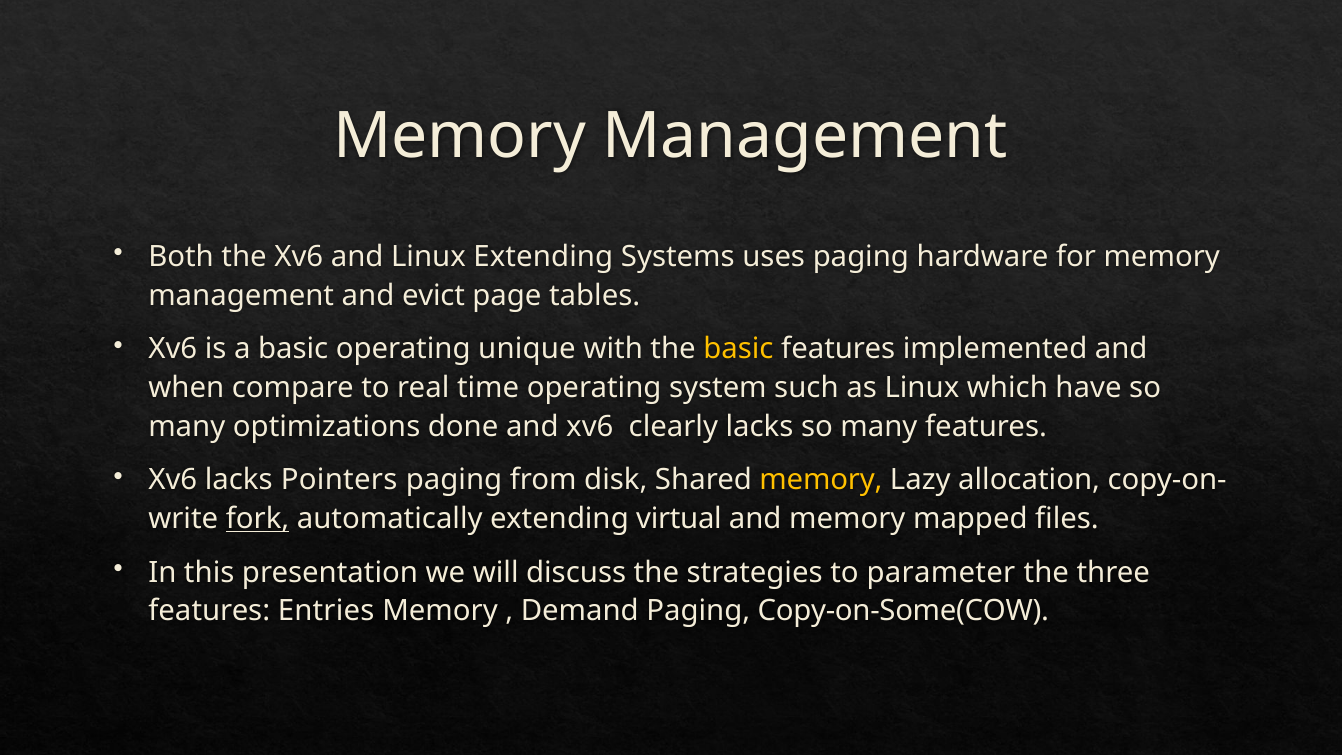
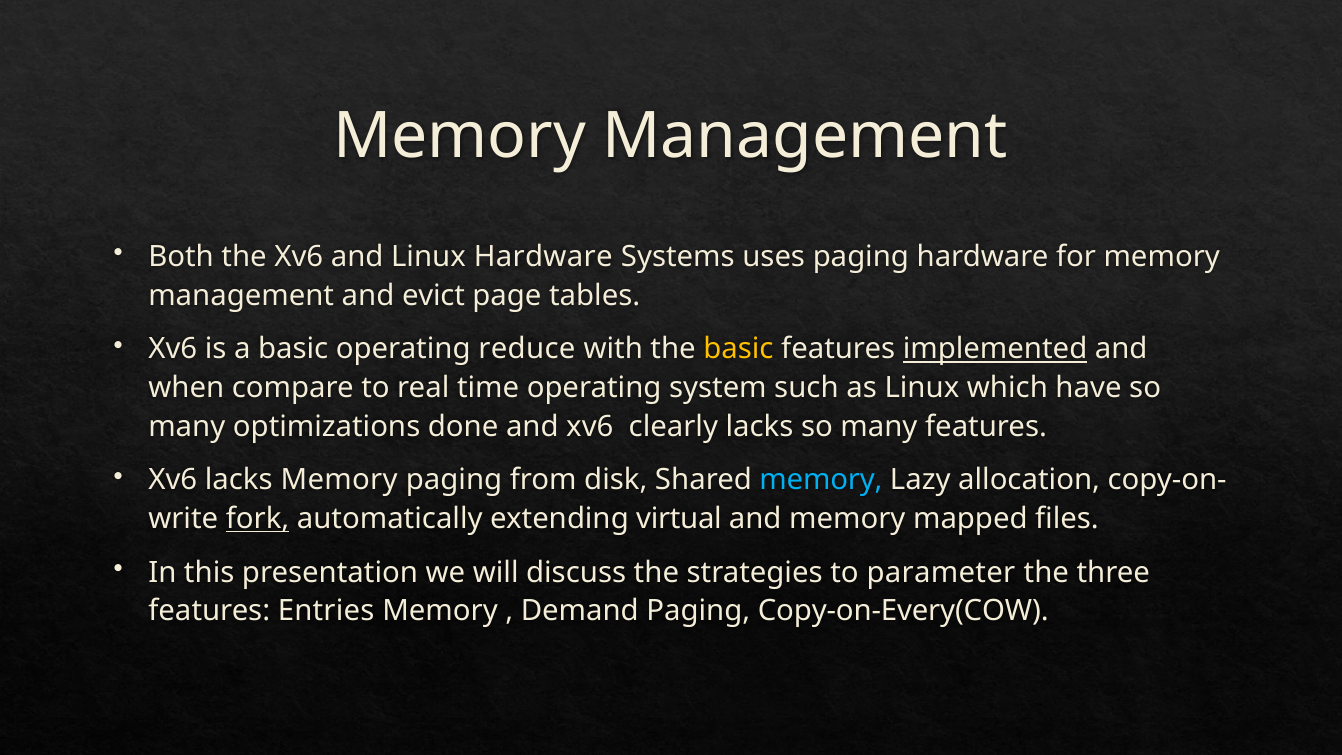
Linux Extending: Extending -> Hardware
unique: unique -> reduce
implemented underline: none -> present
lacks Pointers: Pointers -> Memory
memory at (821, 480) colour: yellow -> light blue
Copy-on-Some(COW: Copy-on-Some(COW -> Copy-on-Every(COW
